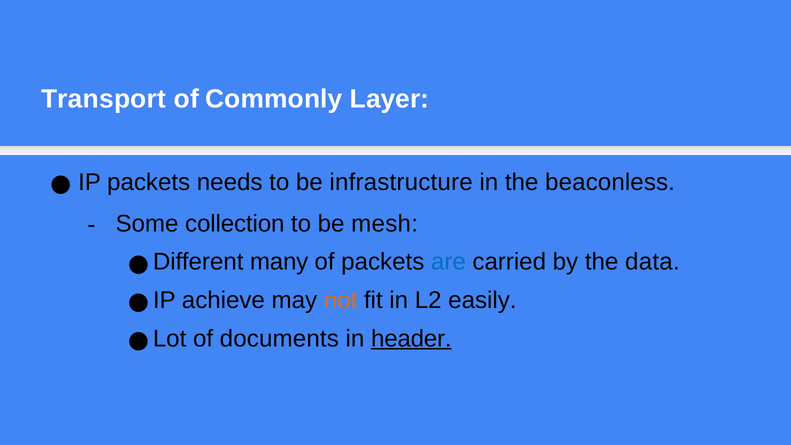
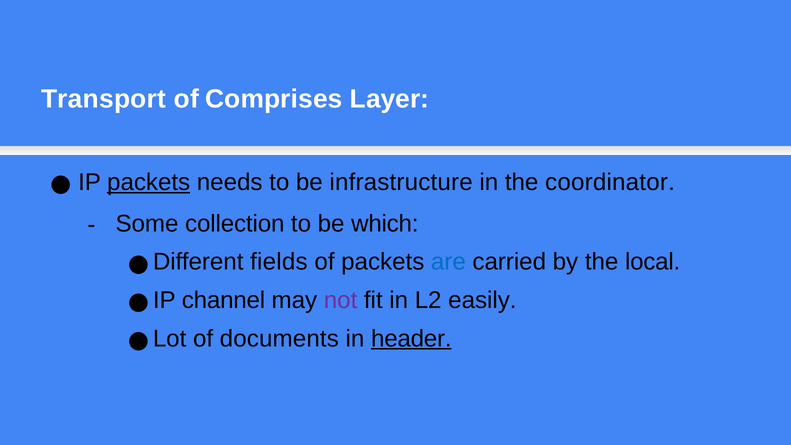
Commonly: Commonly -> Comprises
packets at (149, 182) underline: none -> present
beaconless: beaconless -> coordinator
mesh: mesh -> which
many: many -> fields
data: data -> local
achieve: achieve -> channel
not colour: orange -> purple
